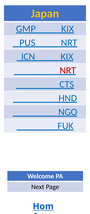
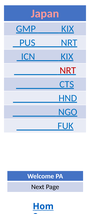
Japan colour: yellow -> pink
